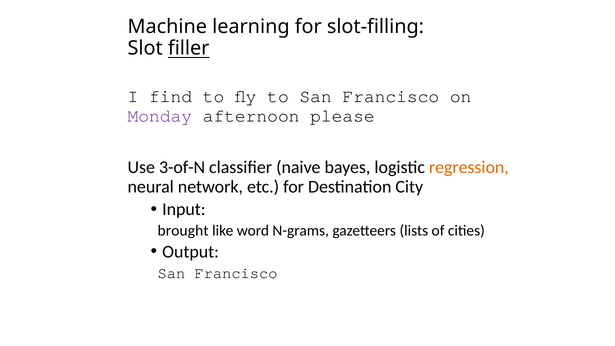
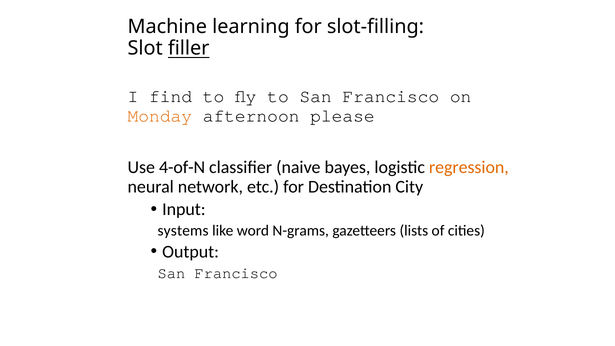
Monday colour: purple -> orange
3-of-N: 3-of-N -> 4-of-N
brought: brought -> systems
